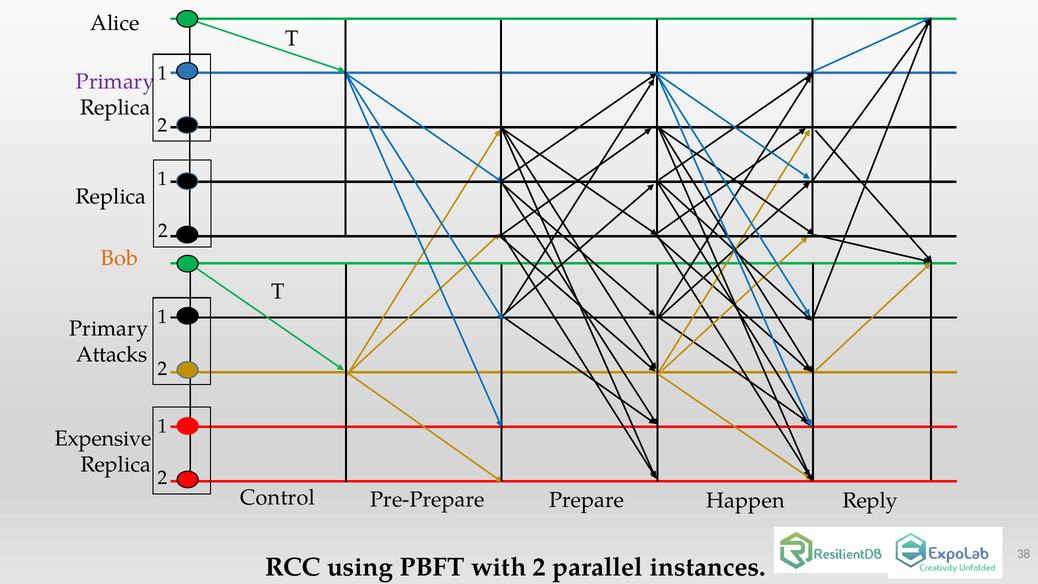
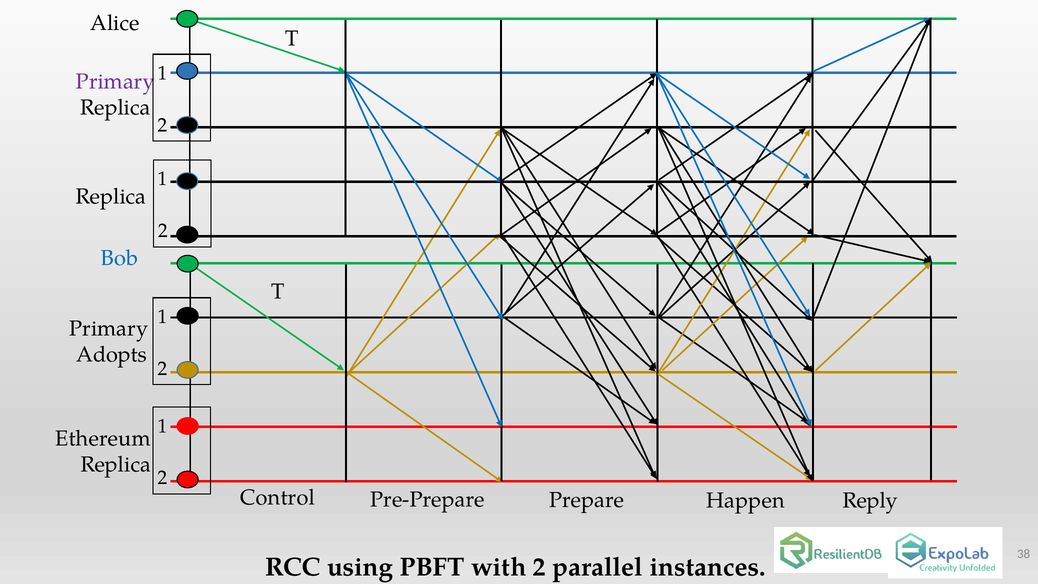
Bob colour: orange -> blue
Attacks: Attacks -> Adopts
Expensive: Expensive -> Ethereum
